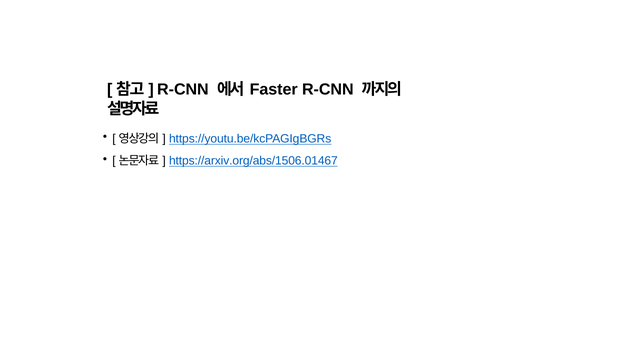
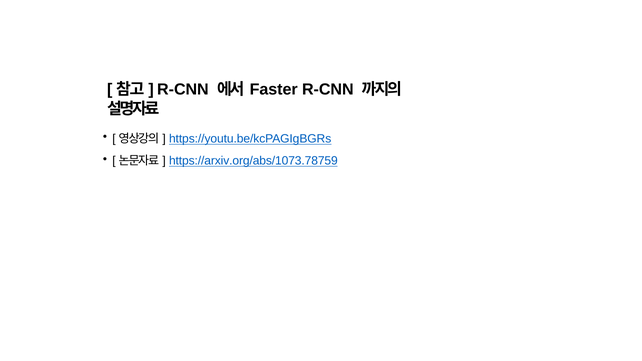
https://arxiv.org/abs/1506.01467: https://arxiv.org/abs/1506.01467 -> https://arxiv.org/abs/1073.78759
